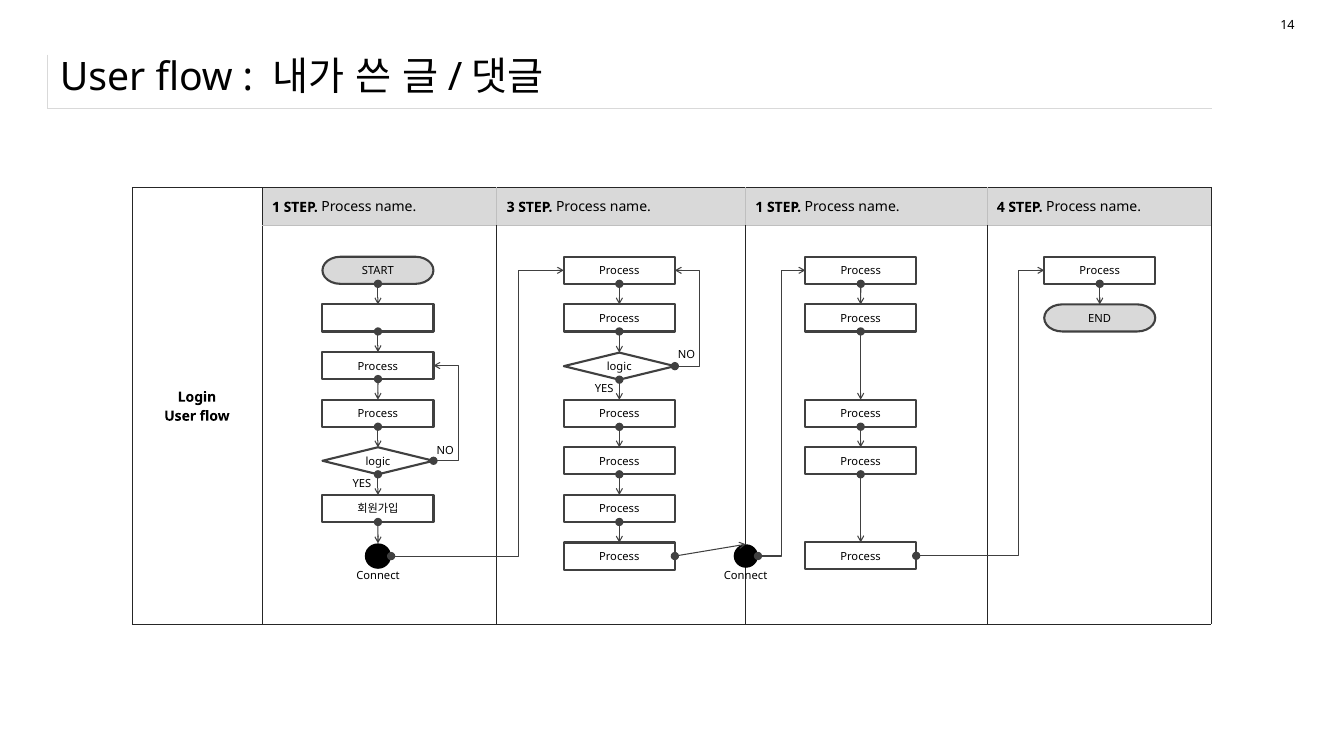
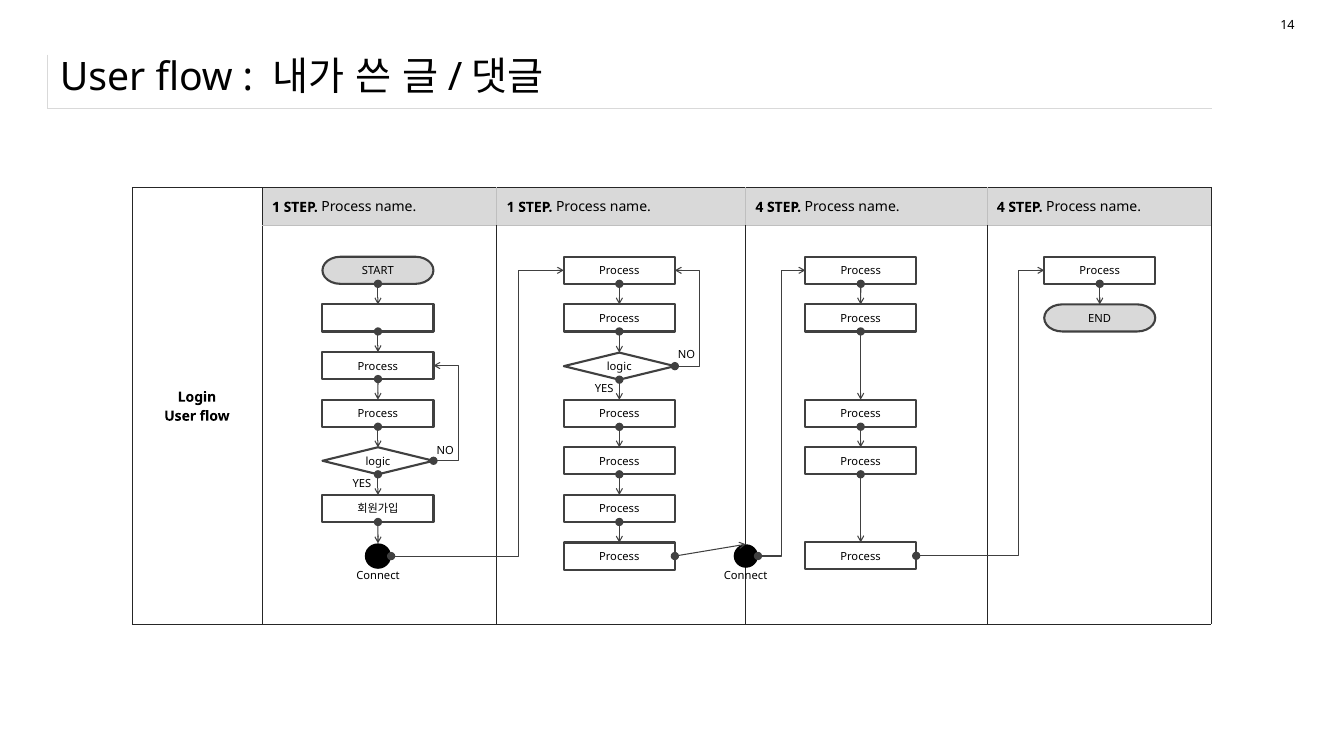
name 3: 3 -> 1
1 at (759, 207): 1 -> 4
